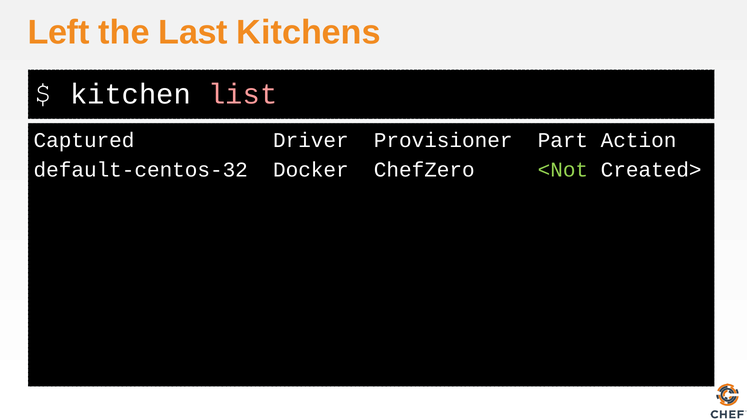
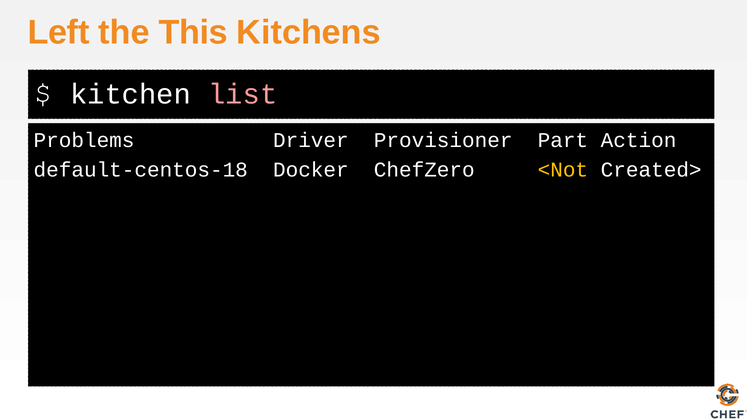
Last: Last -> This
Captured: Captured -> Problems
default-centos-32: default-centos-32 -> default-centos-18
<Not colour: light green -> yellow
